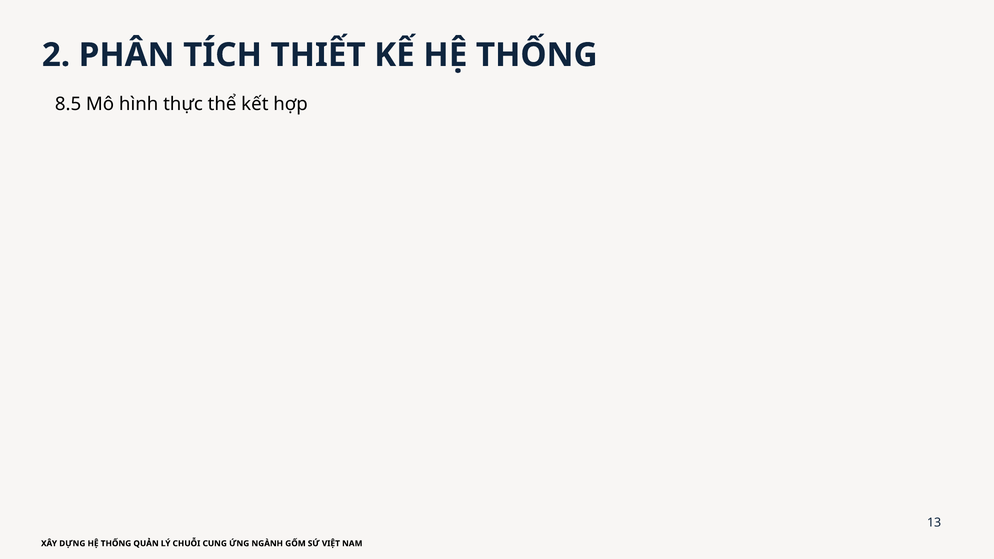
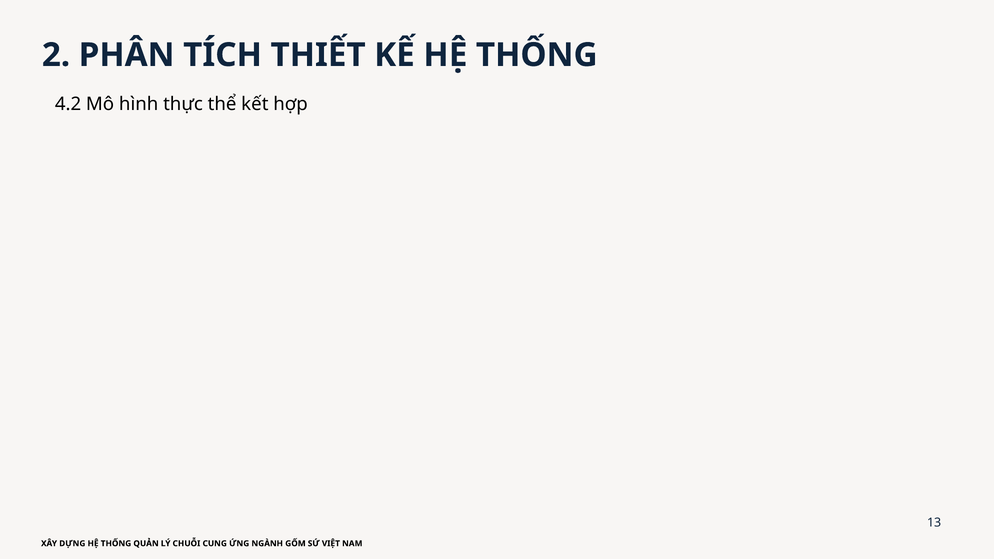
8.5: 8.5 -> 4.2
